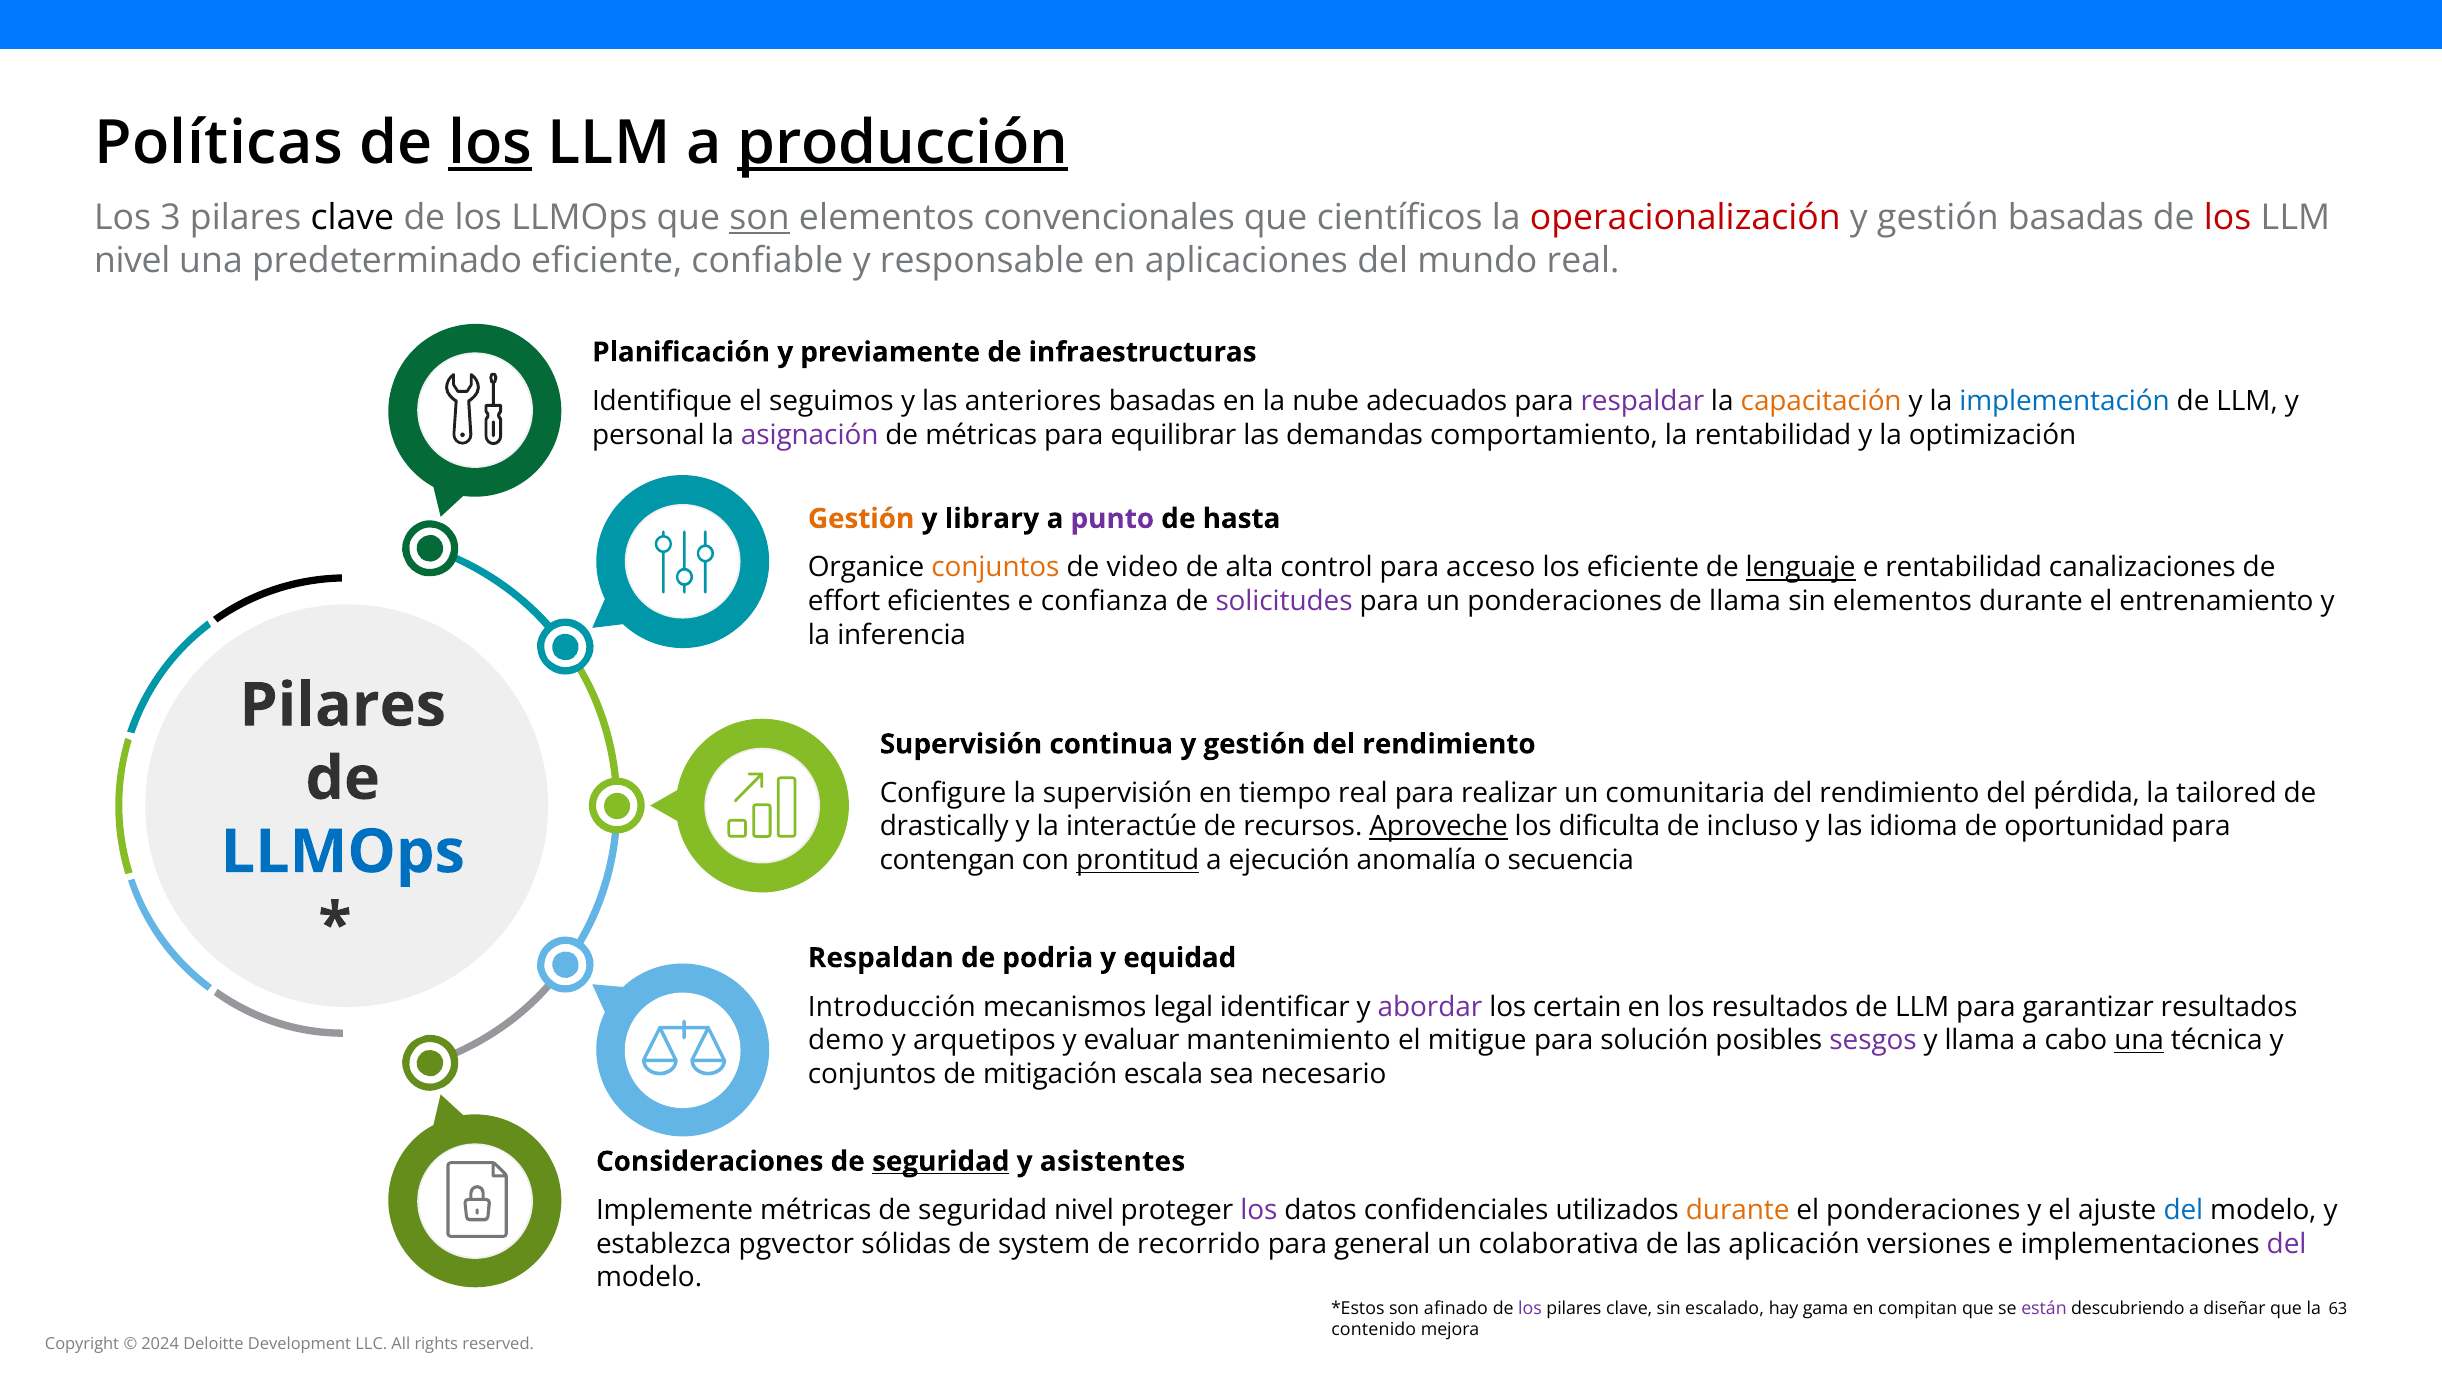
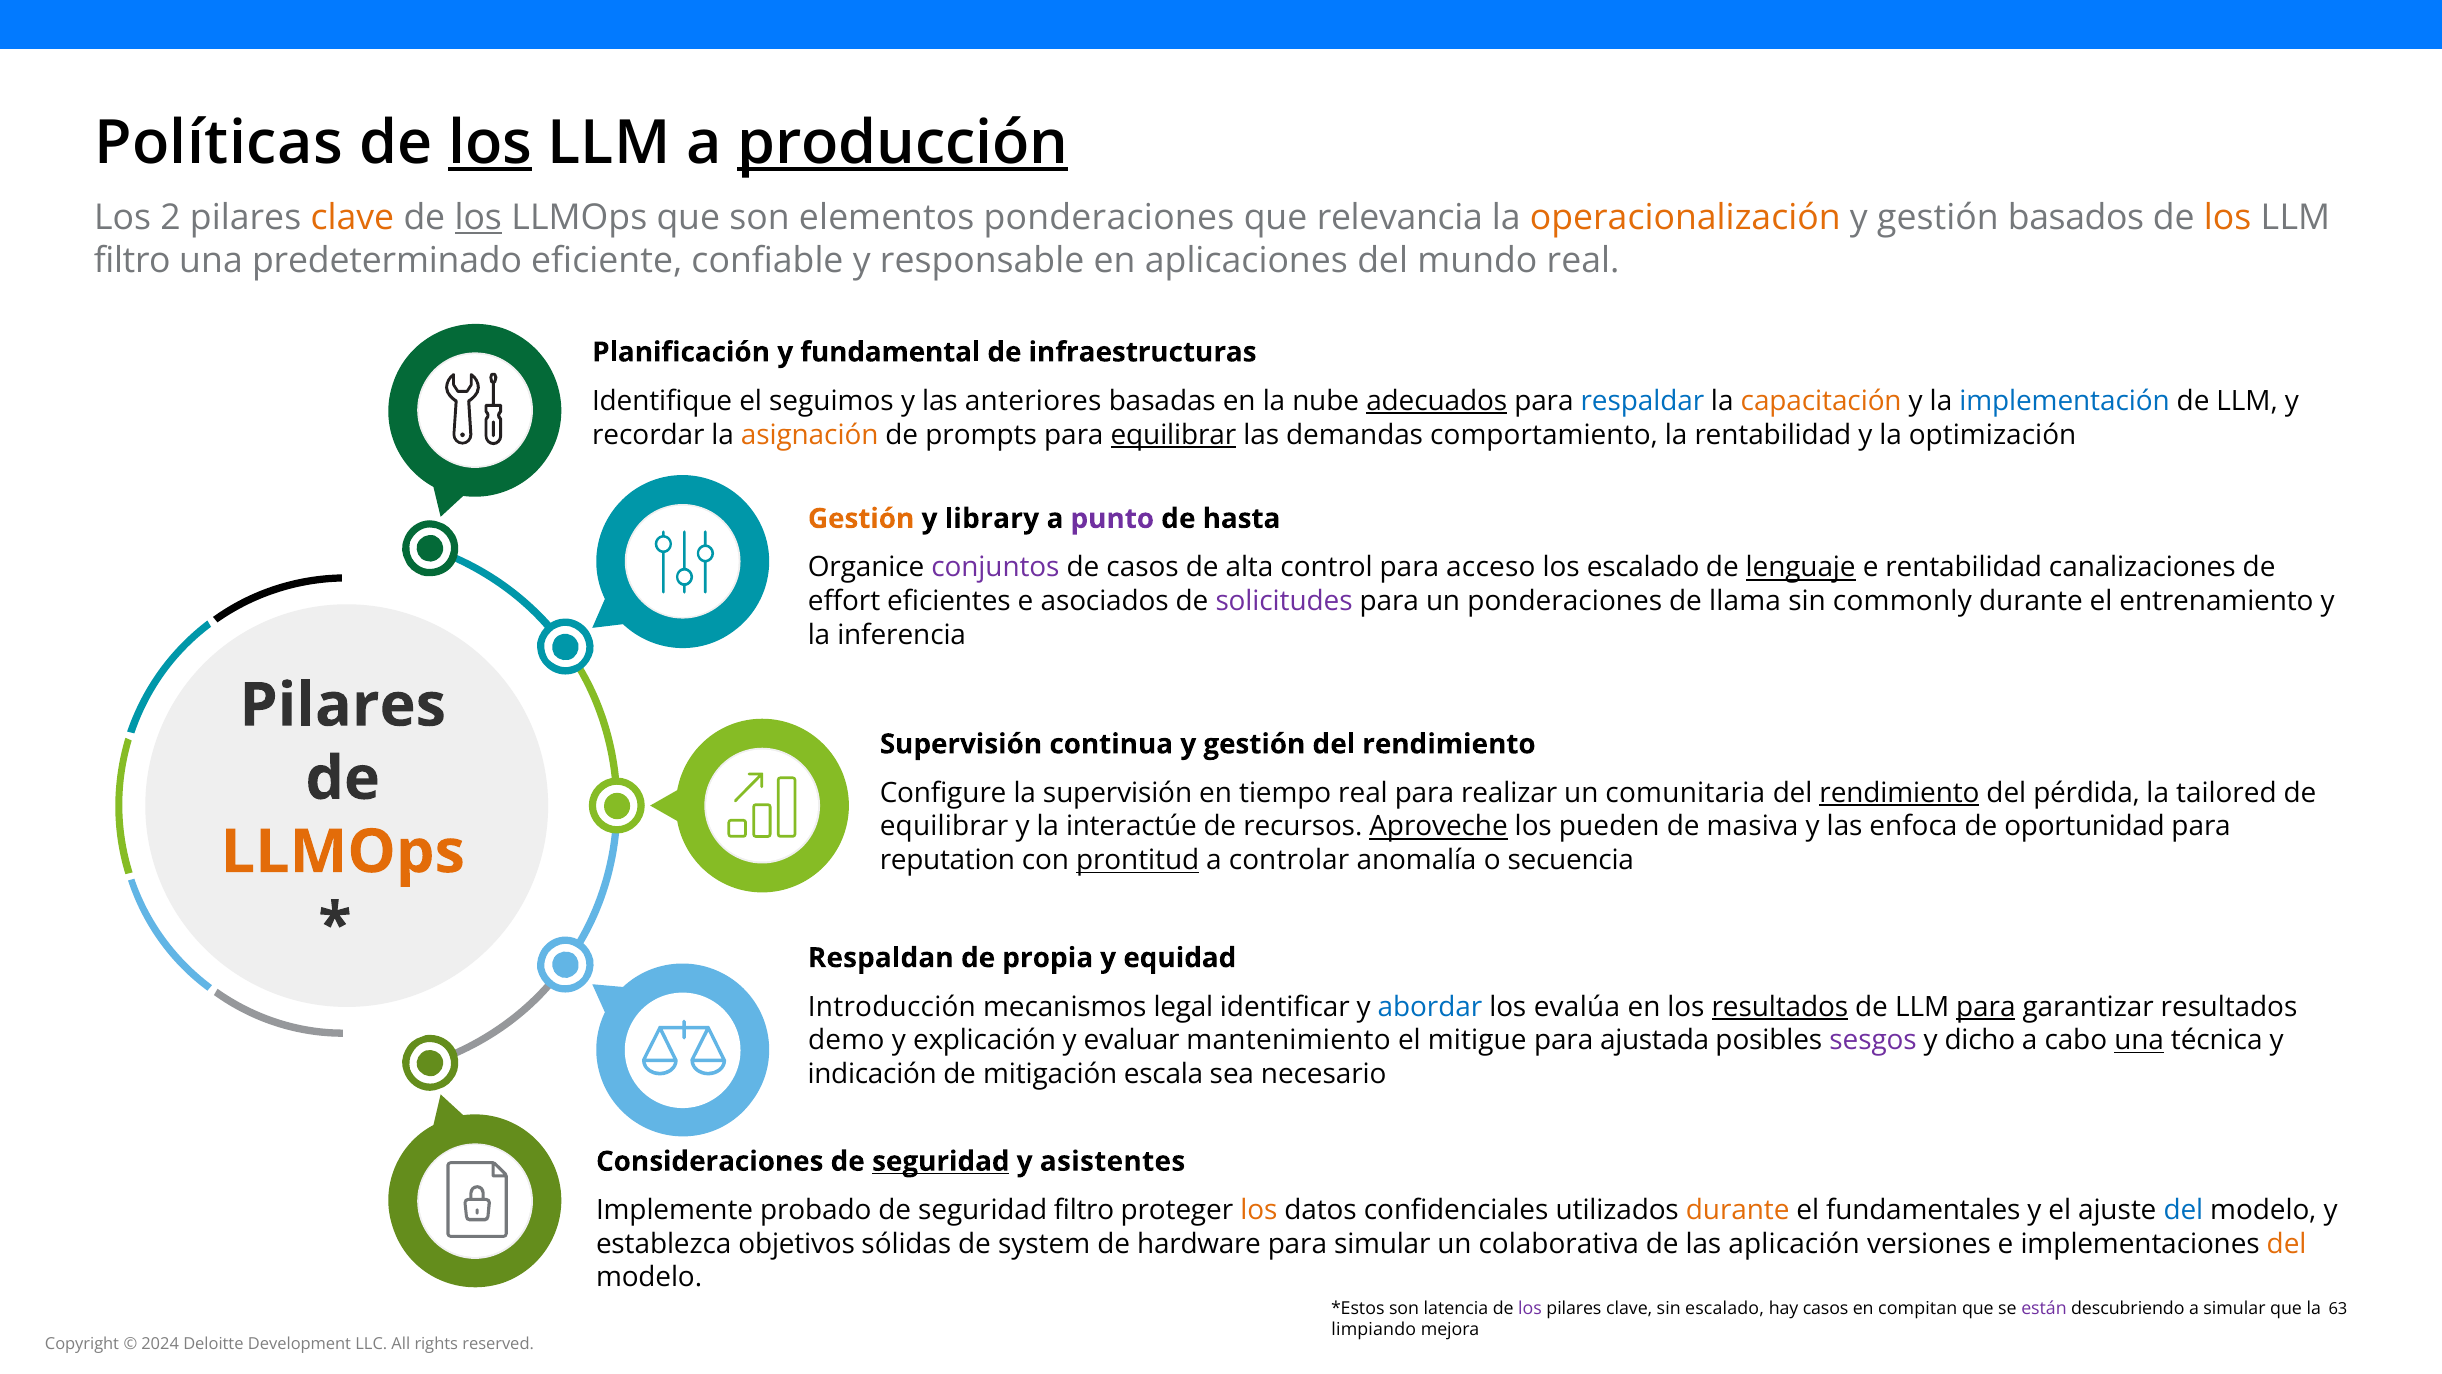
3: 3 -> 2
clave at (352, 218) colour: black -> orange
los at (478, 218) underline: none -> present
son at (760, 218) underline: present -> none
elementos convencionales: convencionales -> ponderaciones
científicos: científicos -> relevancia
operacionalización colour: red -> orange
gestión basadas: basadas -> basados
los at (2228, 218) colour: red -> orange
nivel at (132, 260): nivel -> filtro
previamente: previamente -> fundamental
adecuados underline: none -> present
respaldar colour: purple -> blue
personal: personal -> recordar
asignación colour: purple -> orange
de métricas: métricas -> prompts
equilibrar at (1173, 435) underline: none -> present
conjuntos at (995, 567) colour: orange -> purple
de video: video -> casos
los eficiente: eficiente -> escalado
confianza: confianza -> asociados
sin elementos: elementos -> commonly
rendimiento at (1900, 793) underline: none -> present
drastically at (944, 826): drastically -> equilibrar
dificulta: dificulta -> pueden
incluso: incluso -> masiva
idioma: idioma -> enfoca
LLMOps at (343, 852) colour: blue -> orange
contengan: contengan -> reputation
ejecución: ejecución -> controlar
podria: podria -> propia
abordar colour: purple -> blue
certain: certain -> evalúa
resultados at (1780, 1007) underline: none -> present
para at (1986, 1007) underline: none -> present
arquetipos: arquetipos -> explicación
solución: solución -> ajustada
y llama: llama -> dicho
conjuntos at (872, 1074): conjuntos -> indicación
Implemente métricas: métricas -> probado
seguridad nivel: nivel -> filtro
los at (1259, 1210) colour: purple -> orange
el ponderaciones: ponderaciones -> fundamentales
pgvector: pgvector -> objetivos
recorrido: recorrido -> hardware
para general: general -> simular
del at (2287, 1244) colour: purple -> orange
afinado: afinado -> latencia
hay gama: gama -> casos
a diseñar: diseñar -> simular
contenido: contenido -> limpiando
